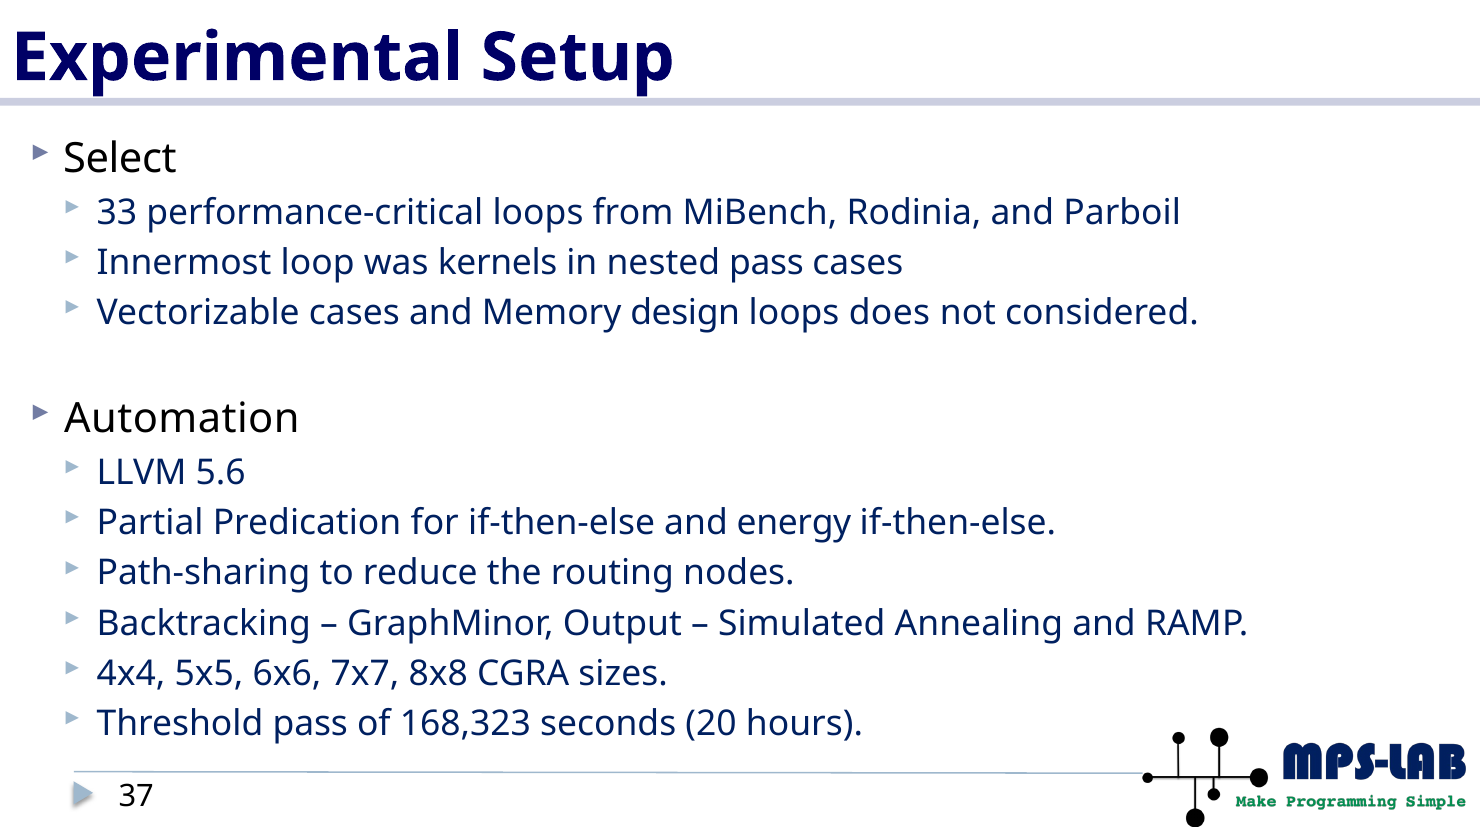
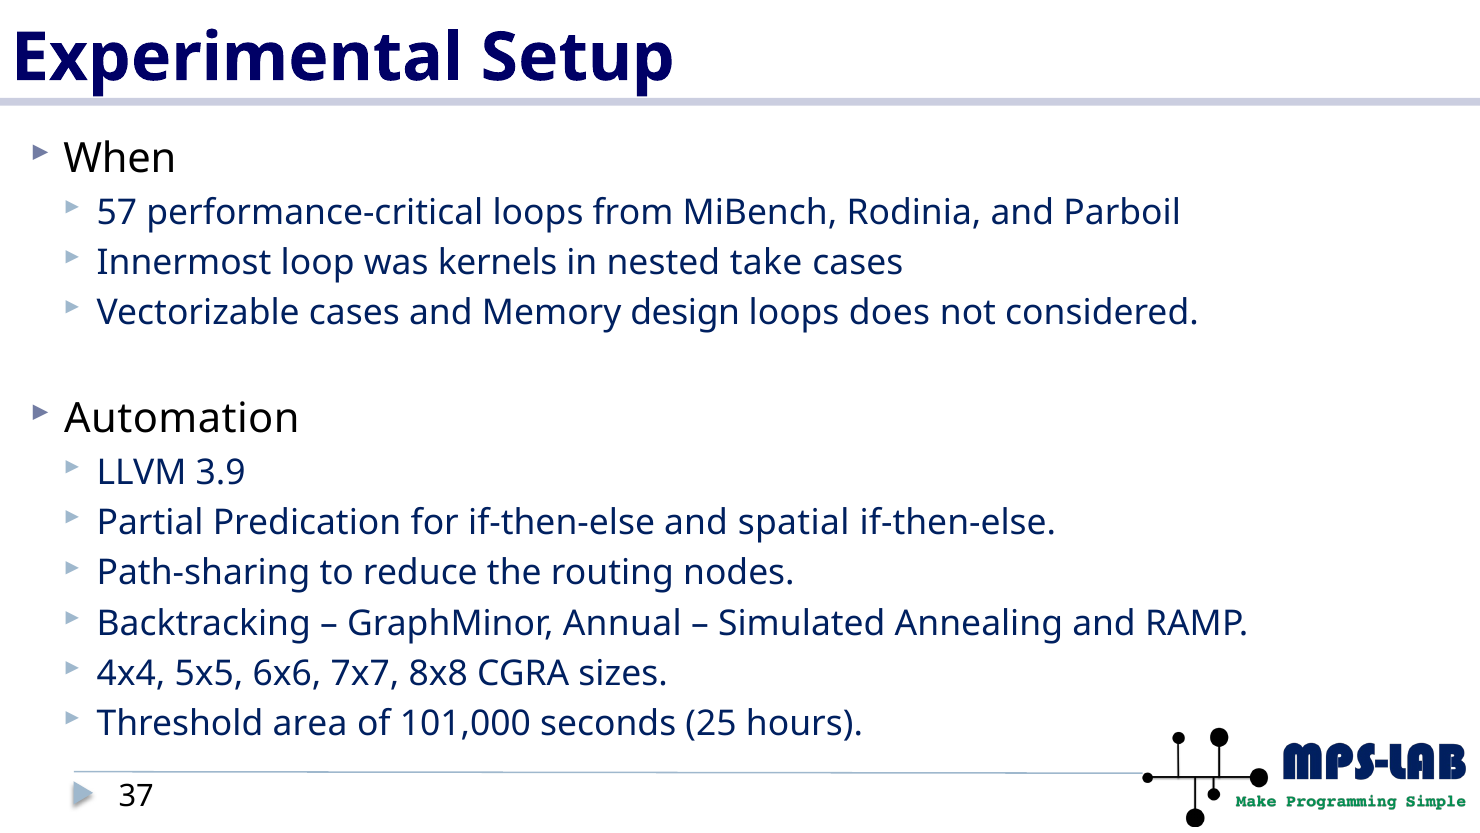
Select: Select -> When
33: 33 -> 57
nested pass: pass -> take
5.6: 5.6 -> 3.9
energy: energy -> spatial
Output: Output -> Annual
Threshold pass: pass -> area
168,323: 168,323 -> 101,000
20: 20 -> 25
